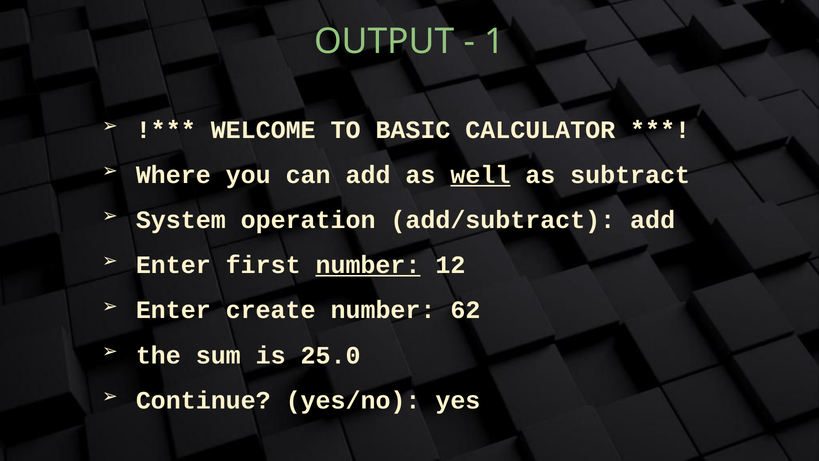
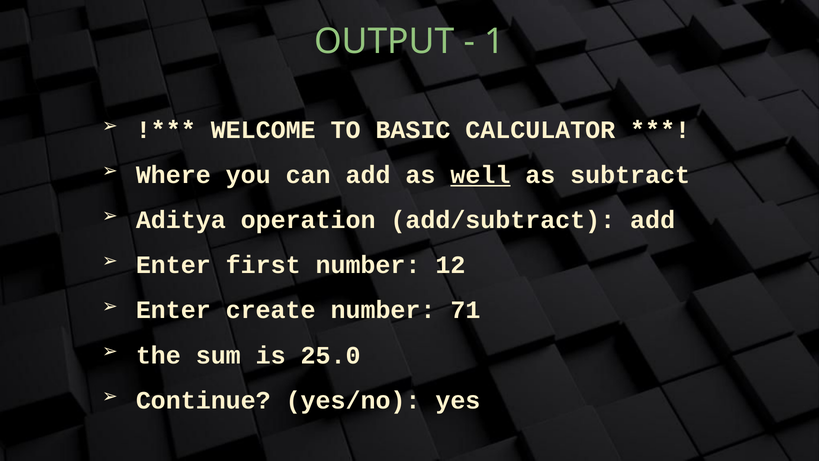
System: System -> Aditya
number at (368, 265) underline: present -> none
62: 62 -> 71
